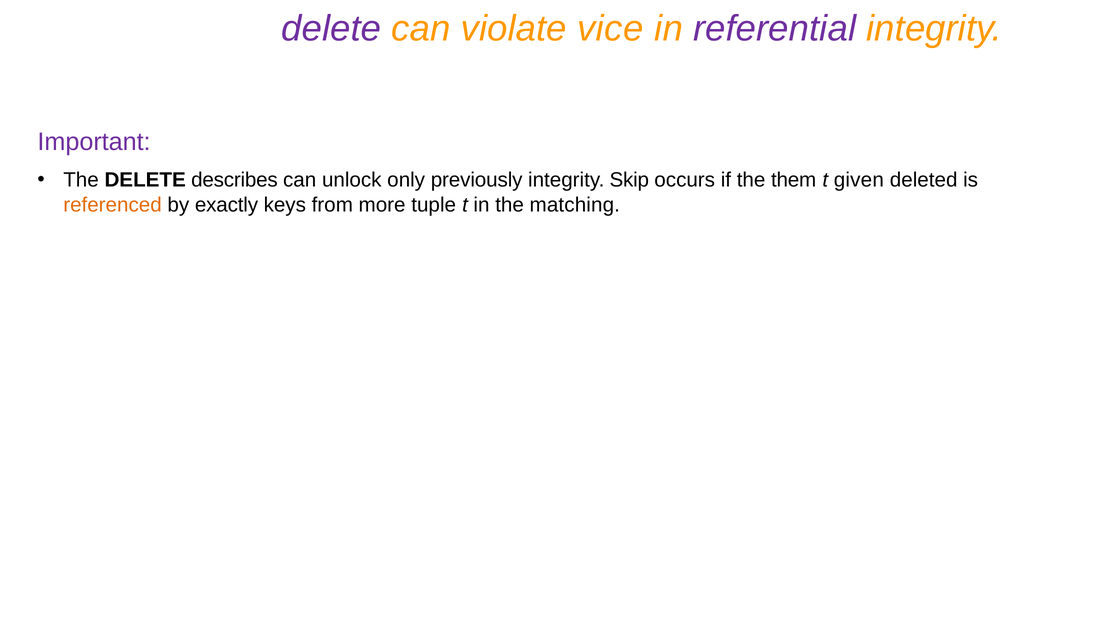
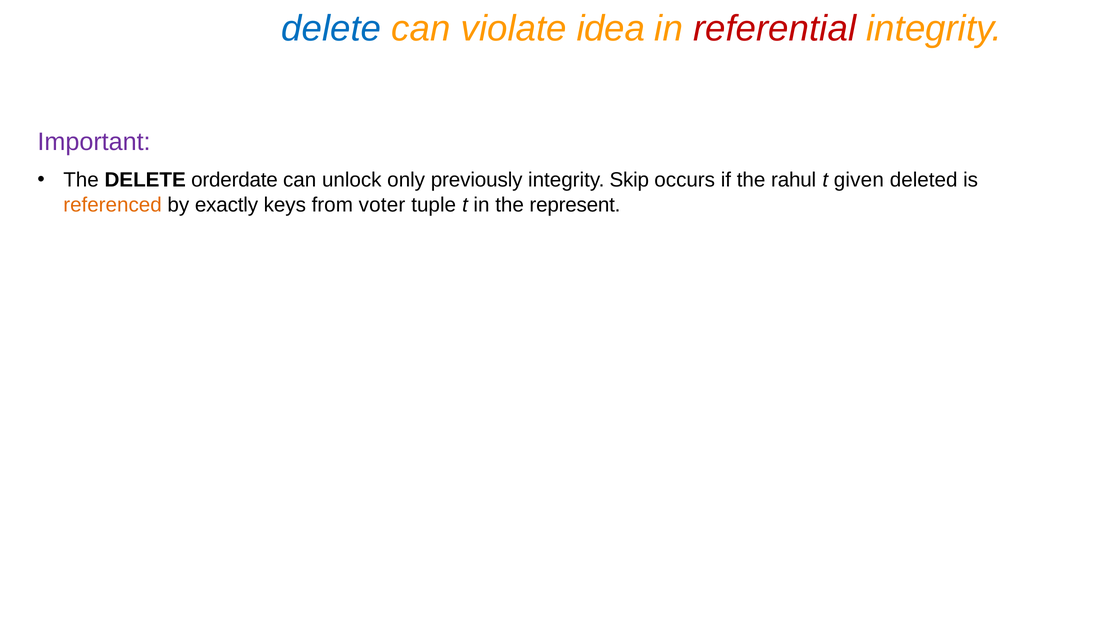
delete at (331, 29) colour: purple -> blue
vice: vice -> idea
referential colour: purple -> red
describes: describes -> orderdate
them: them -> rahul
more: more -> voter
matching: matching -> represent
